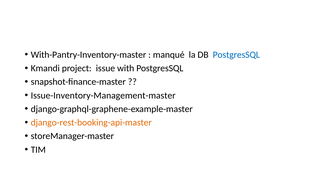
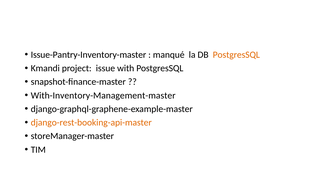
With-Pantry-Inventory-master: With-Pantry-Inventory-master -> Issue-Pantry-Inventory-master
PostgresSQL at (236, 55) colour: blue -> orange
Issue-Inventory-Management-master: Issue-Inventory-Management-master -> With-Inventory-Management-master
